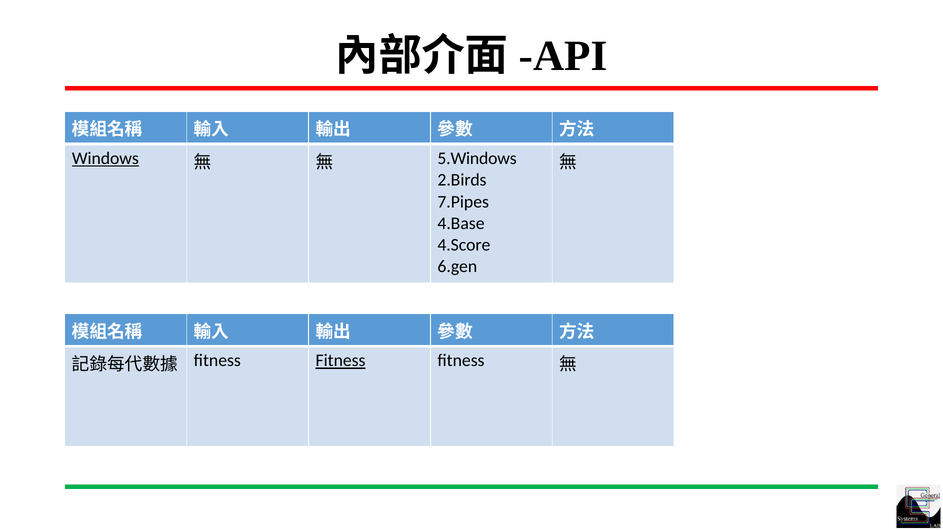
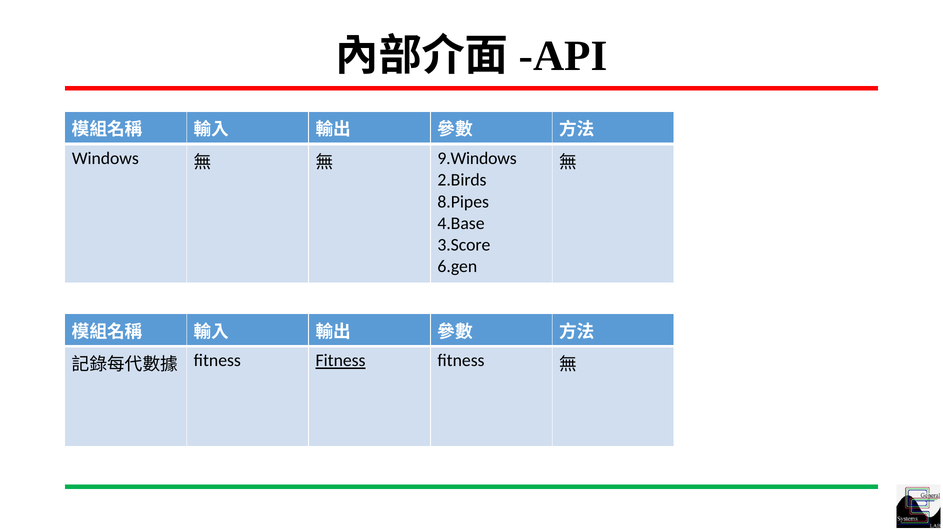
Windows underline: present -> none
5.Windows: 5.Windows -> 9.Windows
7.Pipes: 7.Pipes -> 8.Pipes
4.Score: 4.Score -> 3.Score
